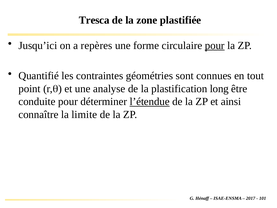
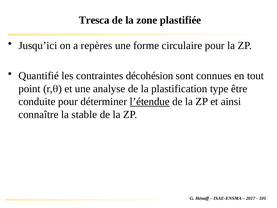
pour at (215, 45) underline: present -> none
géométries: géométries -> décohésion
long: long -> type
limite: limite -> stable
